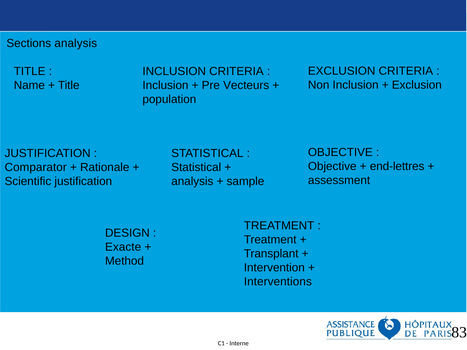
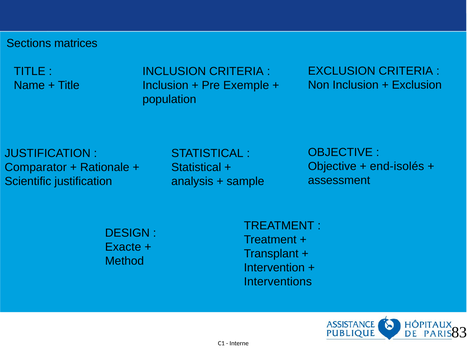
Sections analysis: analysis -> matrices
Vecteurs: Vecteurs -> Exemple
end-lettres: end-lettres -> end-isolés
